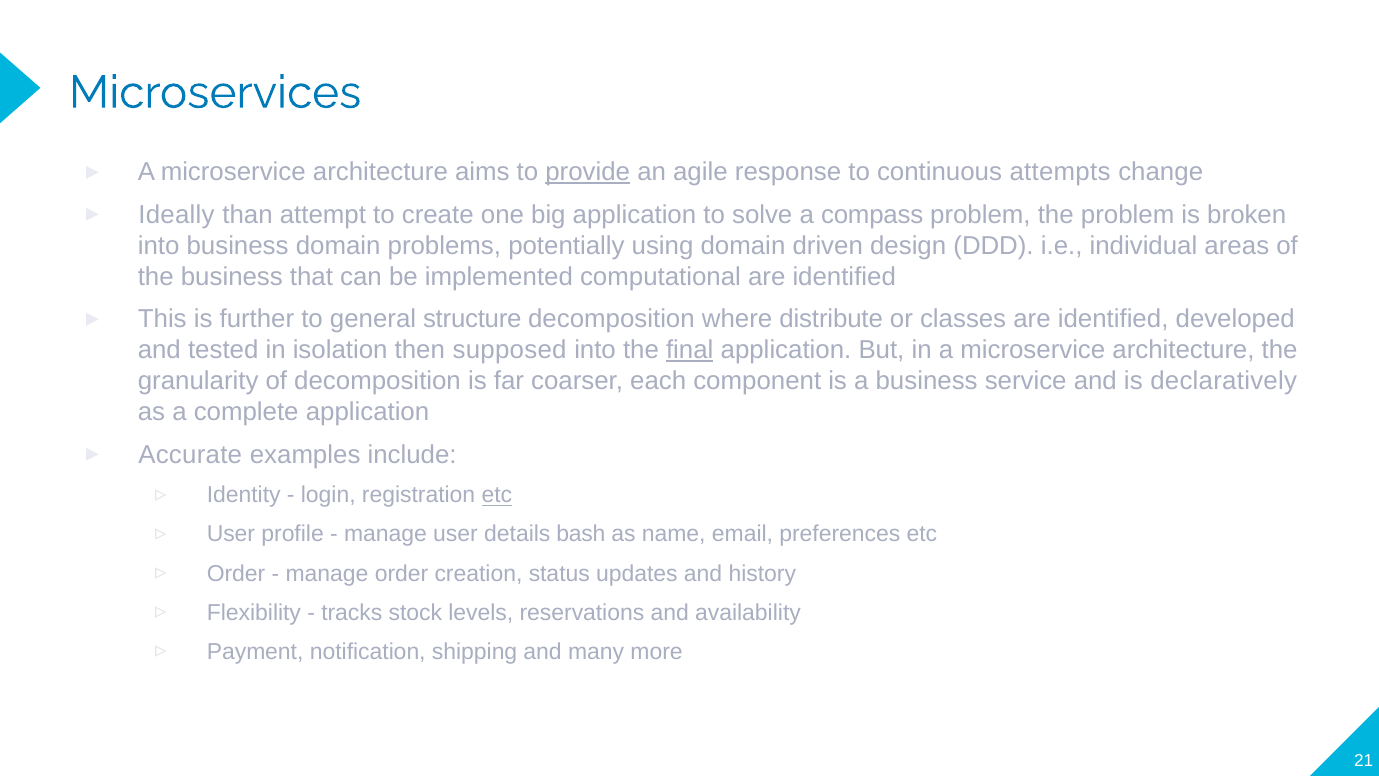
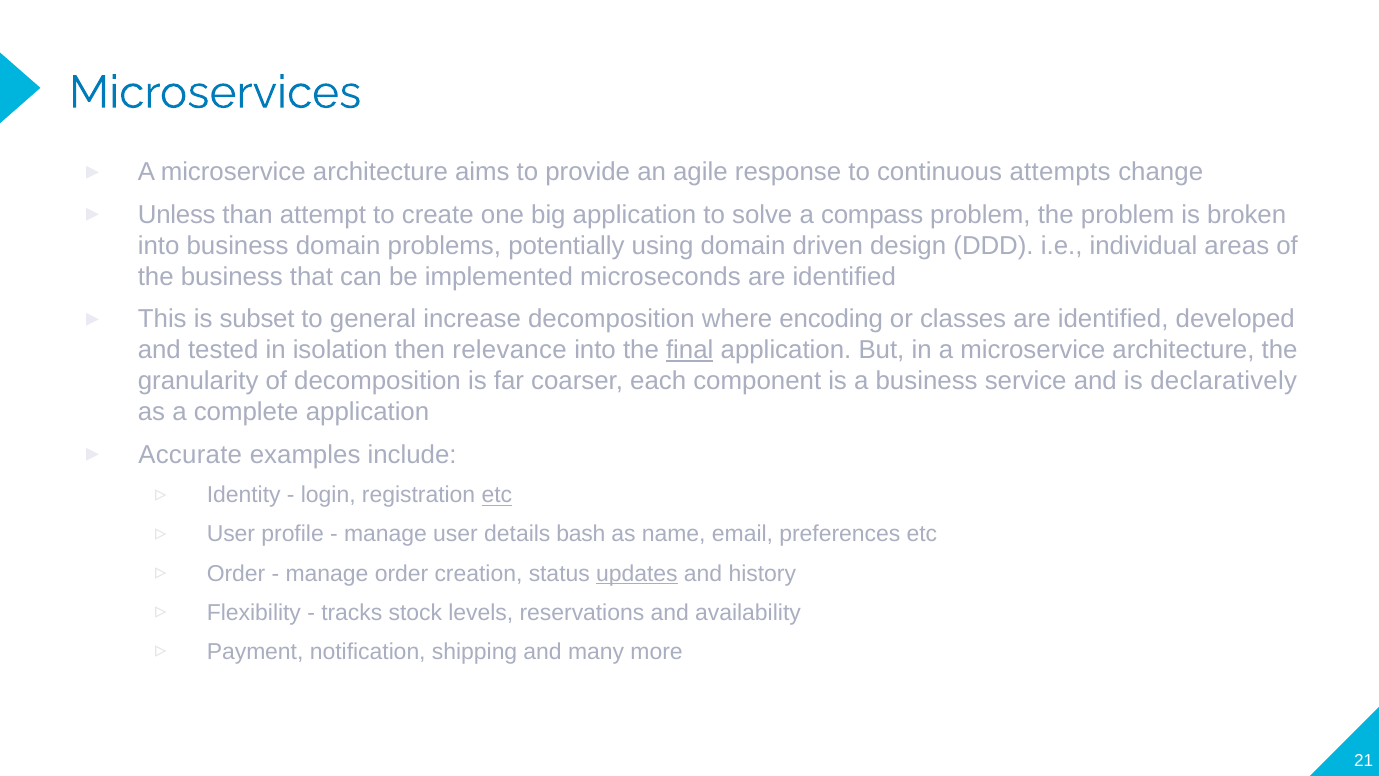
provide underline: present -> none
Ideally: Ideally -> Unless
computational: computational -> microseconds
further: further -> subset
structure: structure -> increase
distribute: distribute -> encoding
supposed: supposed -> relevance
updates underline: none -> present
